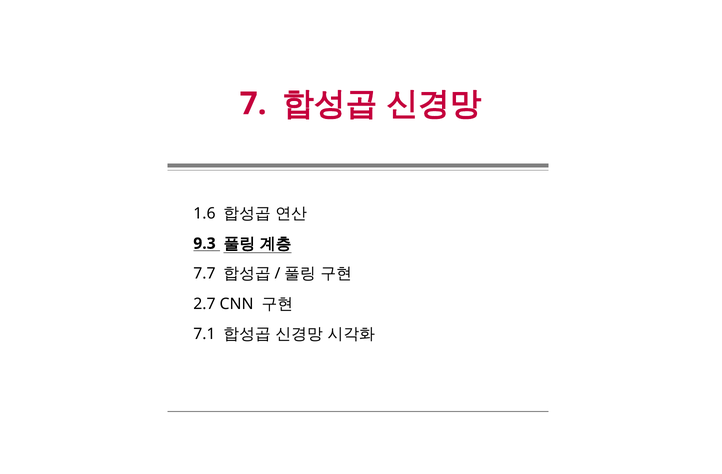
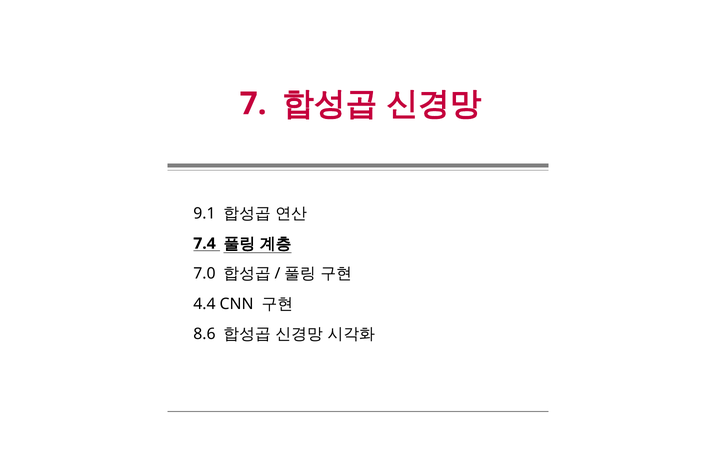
1.6: 1.6 -> 9.1
9.3: 9.3 -> 7.4
7.7: 7.7 -> 7.0
2.7: 2.7 -> 4.4
7.1: 7.1 -> 8.6
